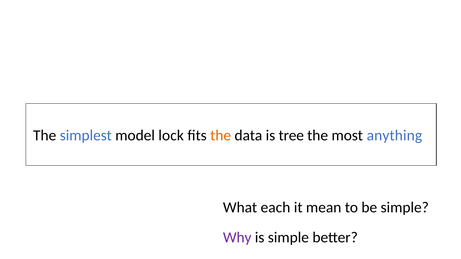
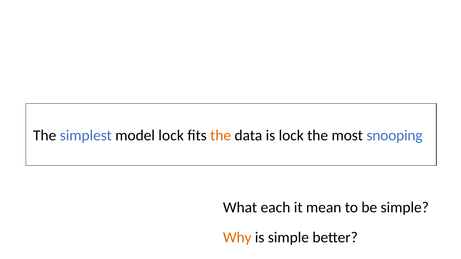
is tree: tree -> lock
anything: anything -> snooping
Why colour: purple -> orange
